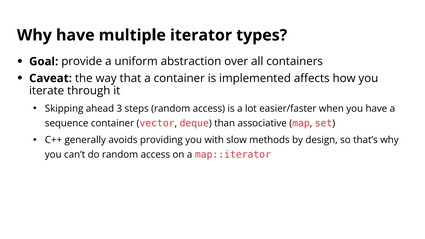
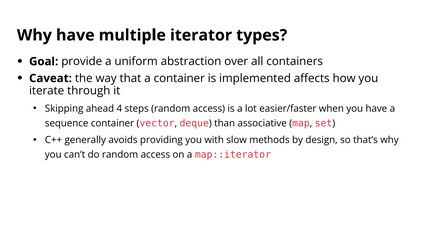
3: 3 -> 4
